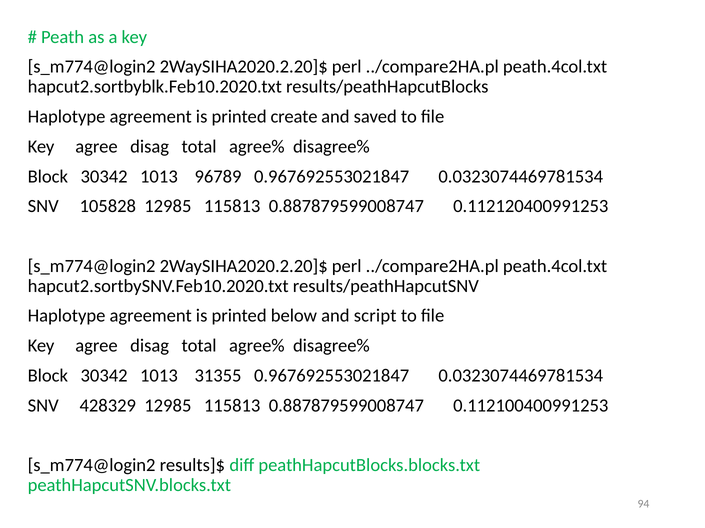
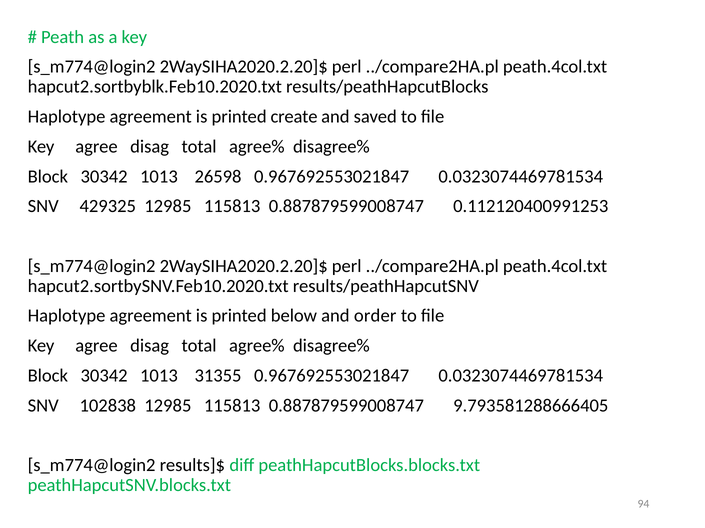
96789: 96789 -> 26598
105828: 105828 -> 429325
script: script -> order
428329: 428329 -> 102838
0.112100400991253: 0.112100400991253 -> 9.793581288666405
